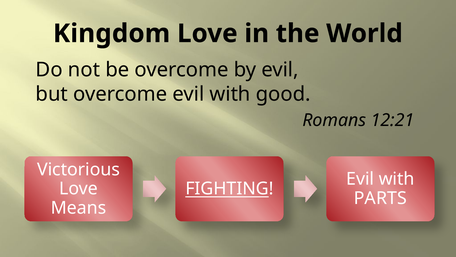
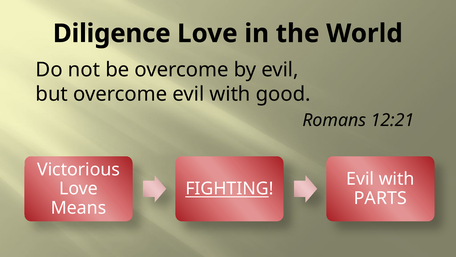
Kingdom: Kingdom -> Diligence
